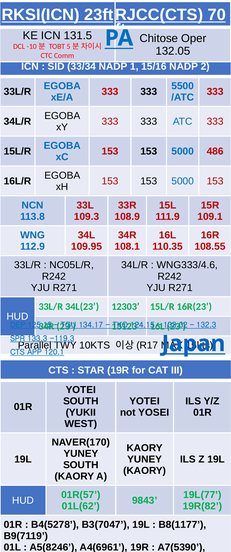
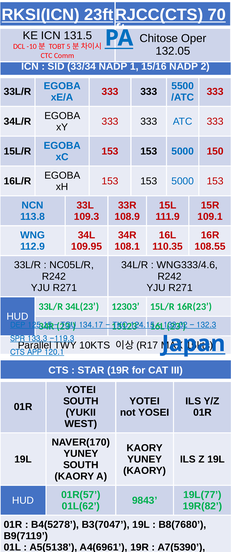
486: 486 -> 150
B8(1177: B8(1177 -> B8(7680
A5(8246: A5(8246 -> A5(5138
